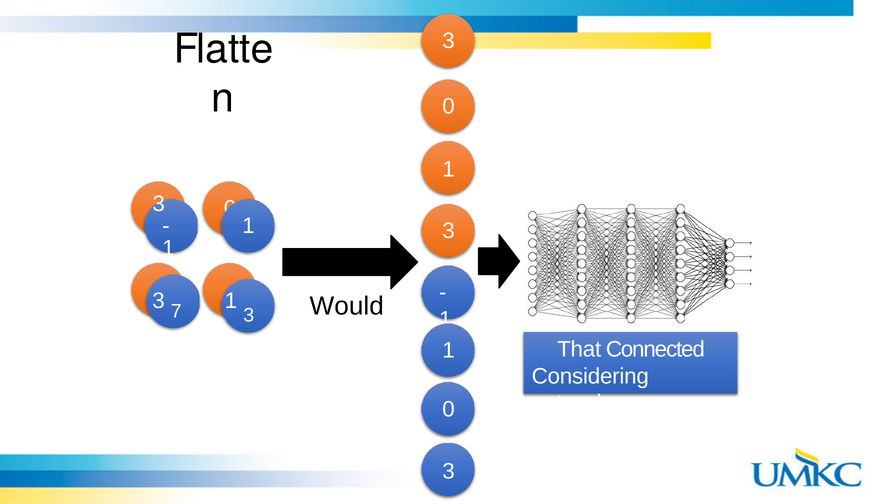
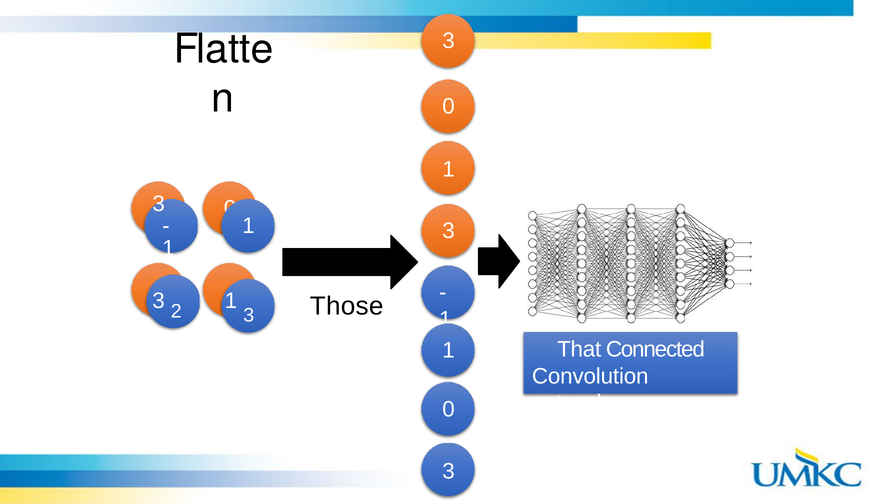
7: 7 -> 2
Would: Would -> Those
Considering: Considering -> Convolution
